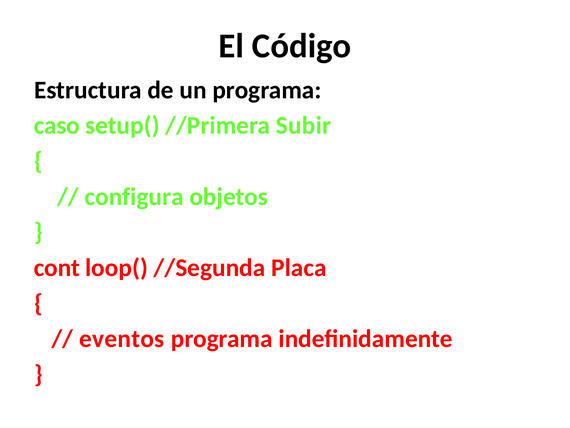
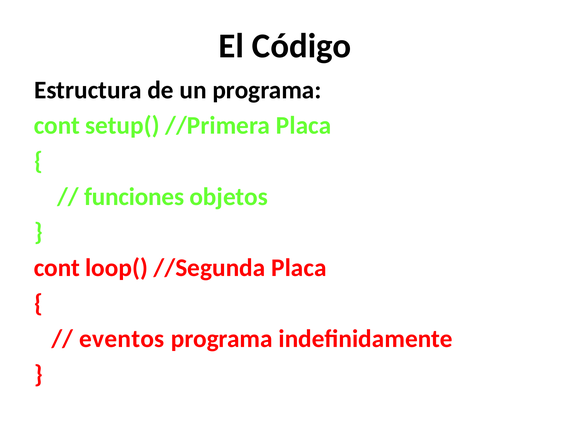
caso at (57, 125): caso -> cont
//Primera Subir: Subir -> Placa
configura: configura -> funciones
